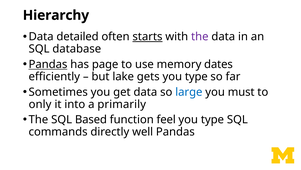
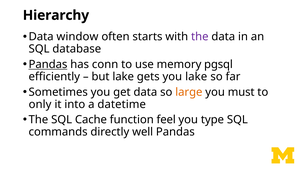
detailed: detailed -> window
starts underline: present -> none
page: page -> conn
dates: dates -> pgsql
gets you type: type -> lake
large colour: blue -> orange
primarily: primarily -> datetime
Based: Based -> Cache
